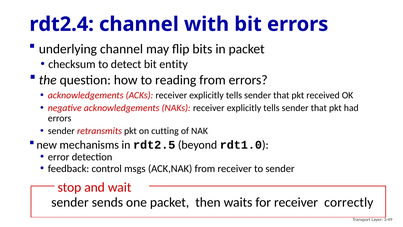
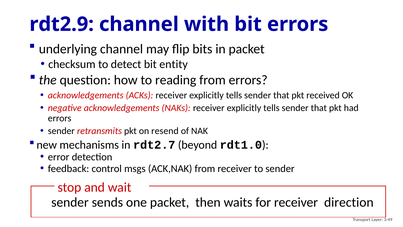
rdt2.4: rdt2.4 -> rdt2.9
cutting: cutting -> resend
rdt2.5: rdt2.5 -> rdt2.7
correctly: correctly -> direction
